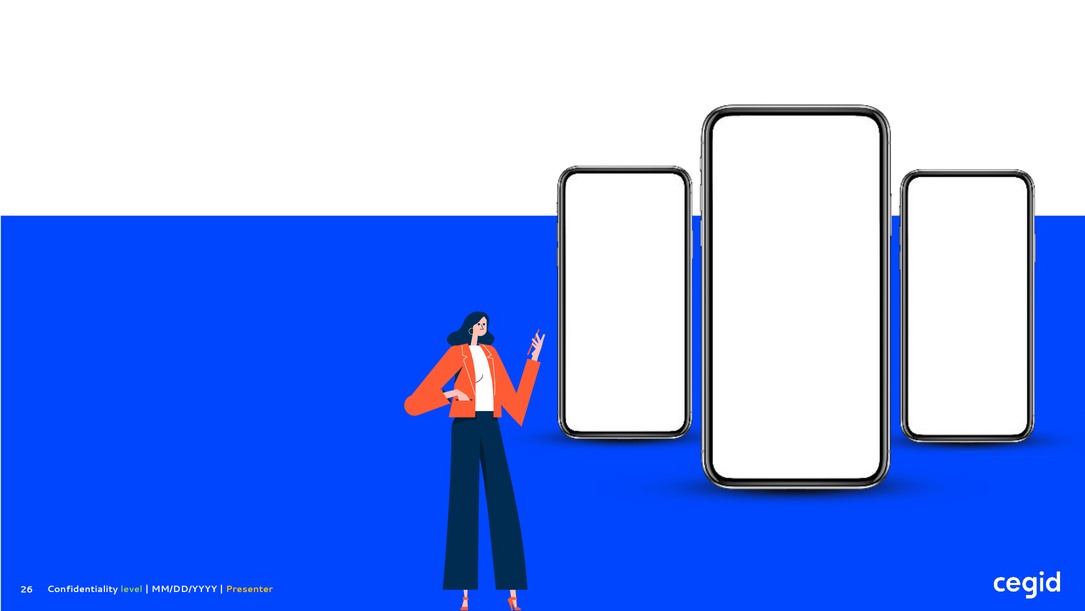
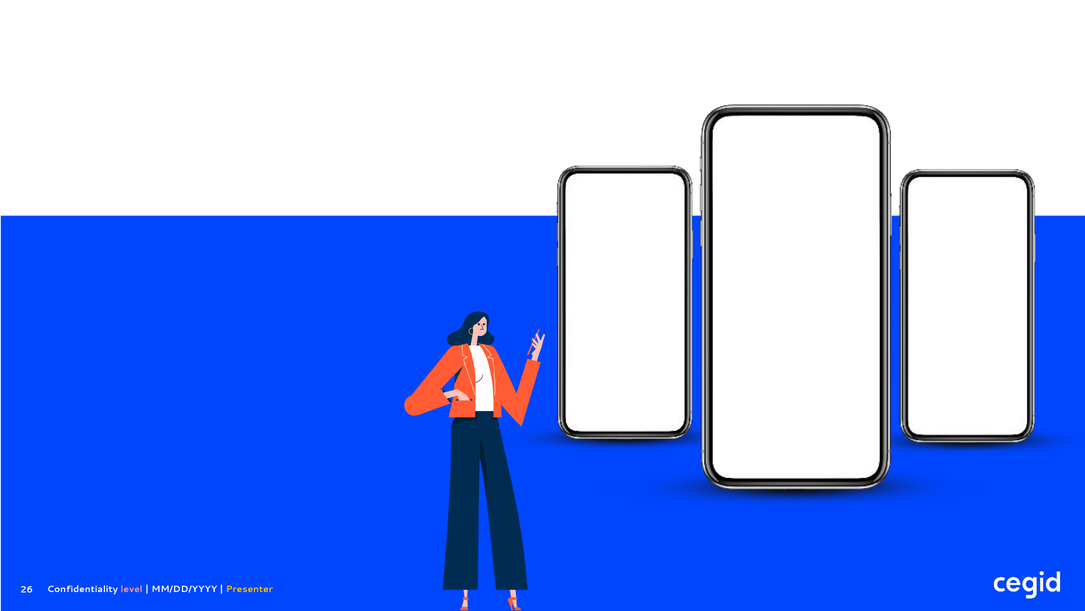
level colour: light green -> pink
